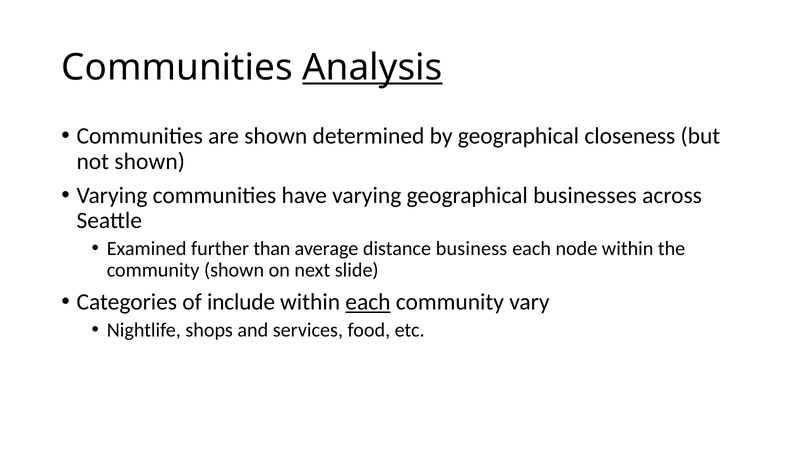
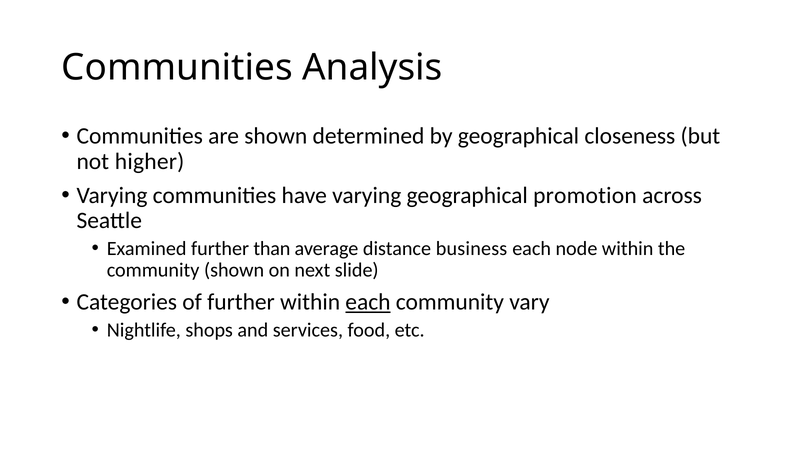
Analysis underline: present -> none
not shown: shown -> higher
businesses: businesses -> promotion
of include: include -> further
